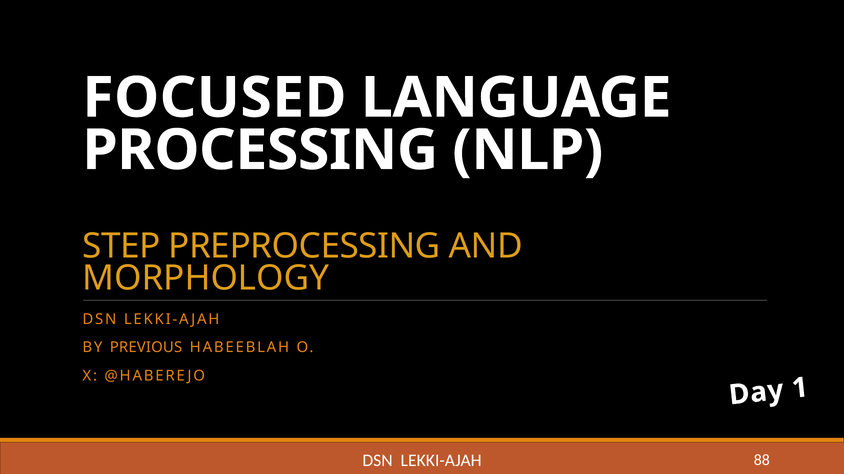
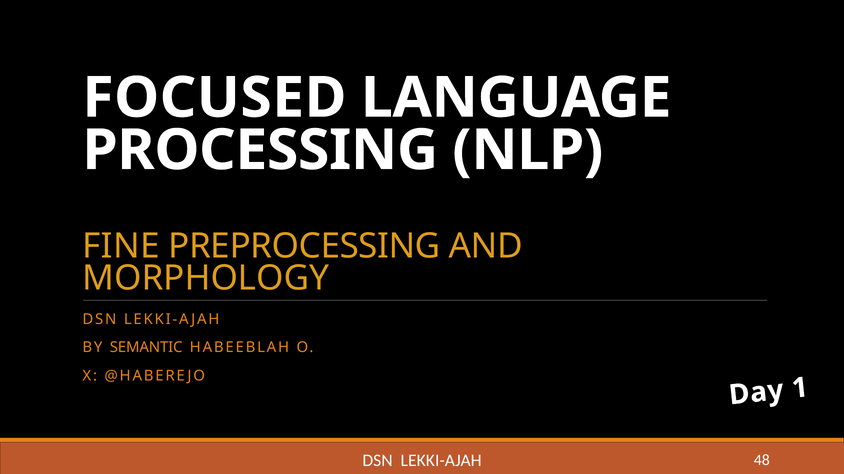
STEP: STEP -> FINE
PREVIOUS: PREVIOUS -> SEMANTIC
88: 88 -> 48
